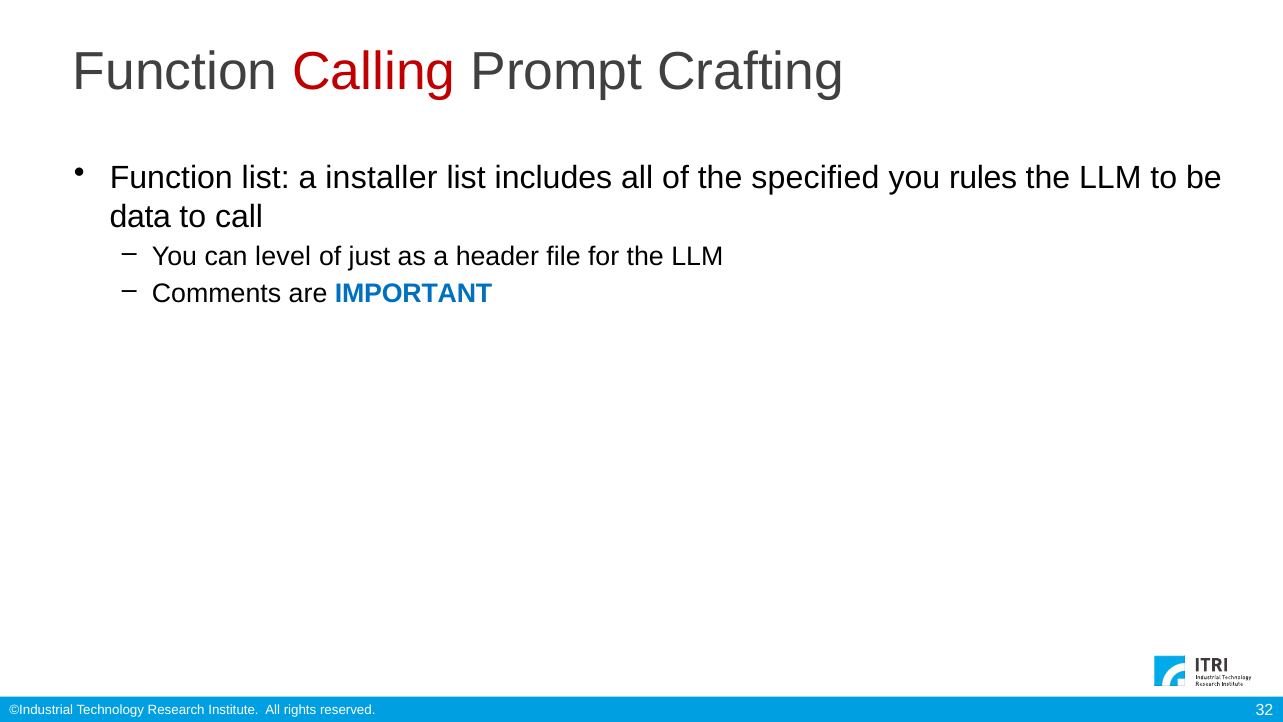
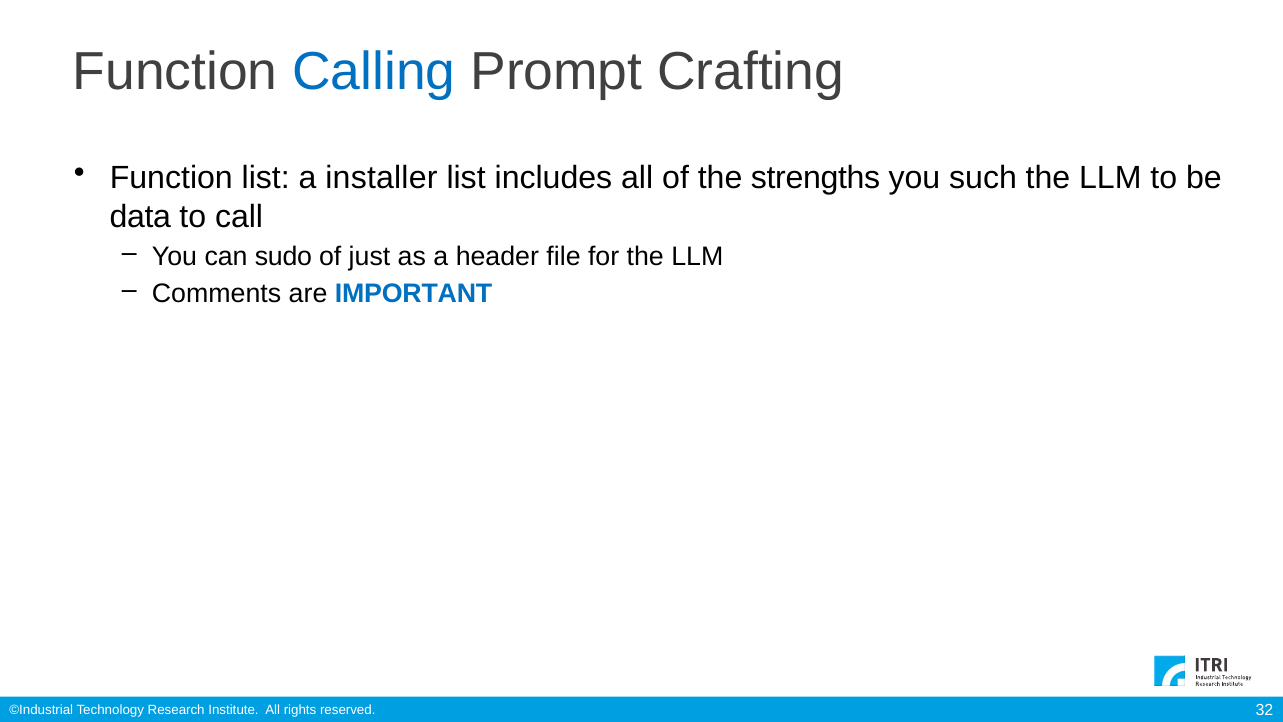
Calling colour: red -> blue
specified: specified -> strengths
rules: rules -> such
level: level -> sudo
